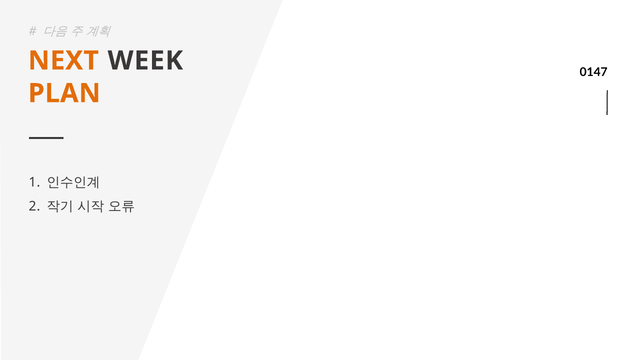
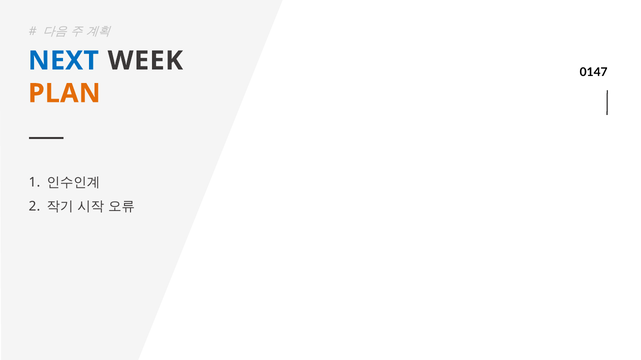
NEXT colour: orange -> blue
